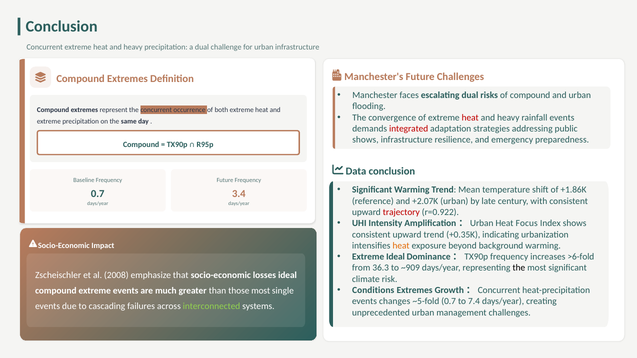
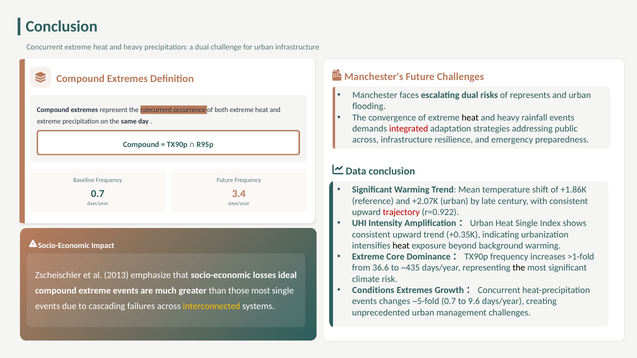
of compound: compound -> represents
heat at (470, 118) colour: red -> black
shows at (365, 140): shows -> across
Heat Focus: Focus -> Single
heat at (401, 246) colour: orange -> black
Extreme Ideal: Ideal -> Core
>6-fold: >6-fold -> >1-fold
36.3: 36.3 -> 36.6
~909: ~909 -> ~435
2008: 2008 -> 2013
7.4: 7.4 -> 9.6
interconnected colour: light green -> yellow
